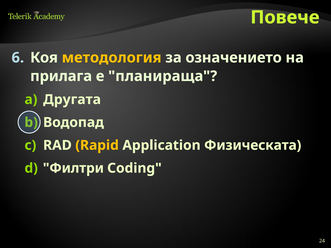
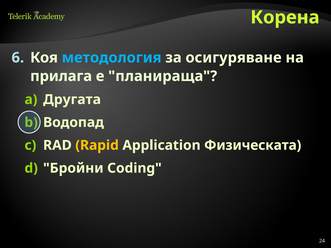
Повече: Повече -> Корена
методология colour: yellow -> light blue
означението: означението -> осигуряване
Филтри: Филтри -> Бройни
